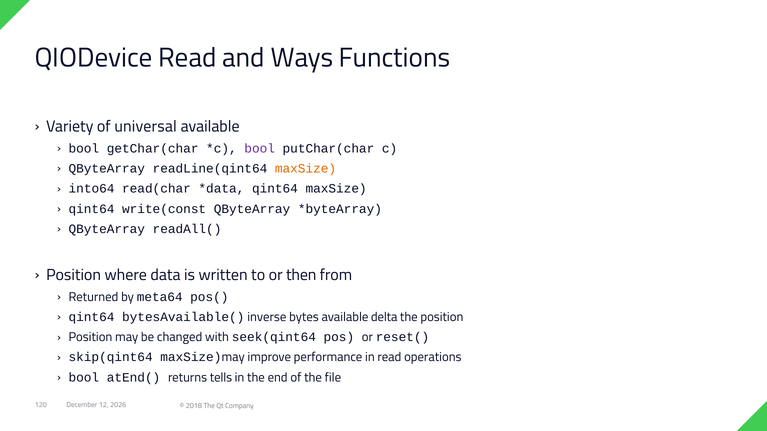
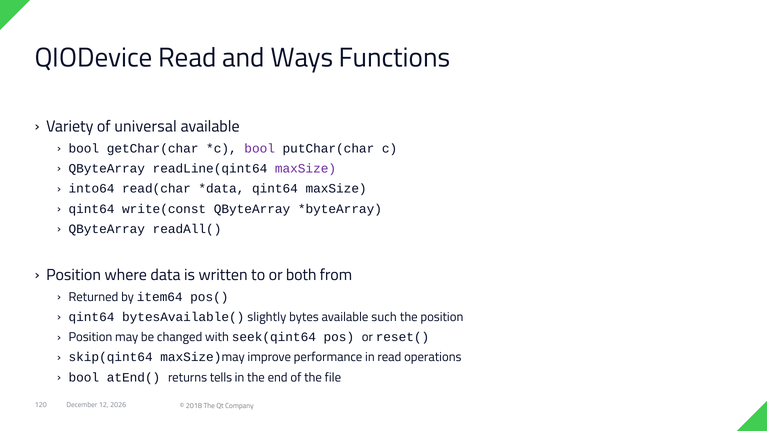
maxSize at (306, 169) colour: orange -> purple
then: then -> both
meta64: meta64 -> item64
inverse: inverse -> slightly
delta: delta -> such
